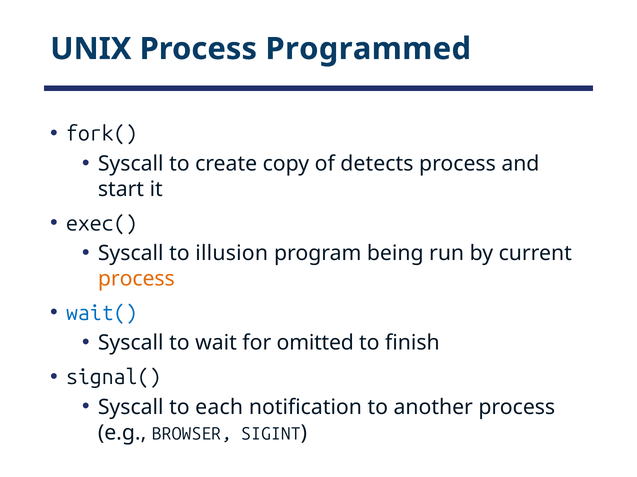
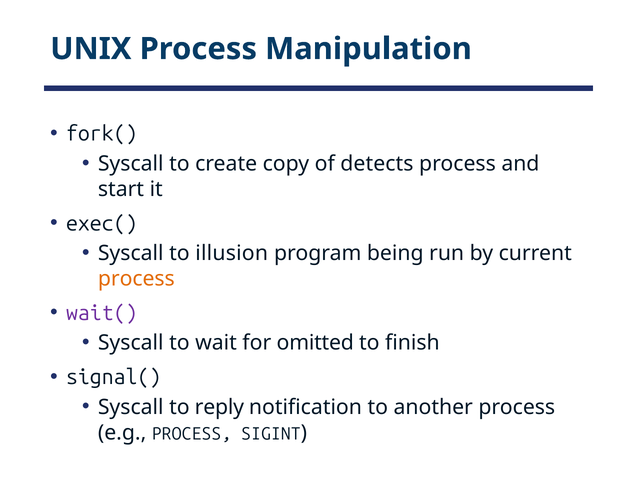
Programmed: Programmed -> Manipulation
wait( colour: blue -> purple
each: each -> reply
e.g BROWSER: BROWSER -> PROCESS
